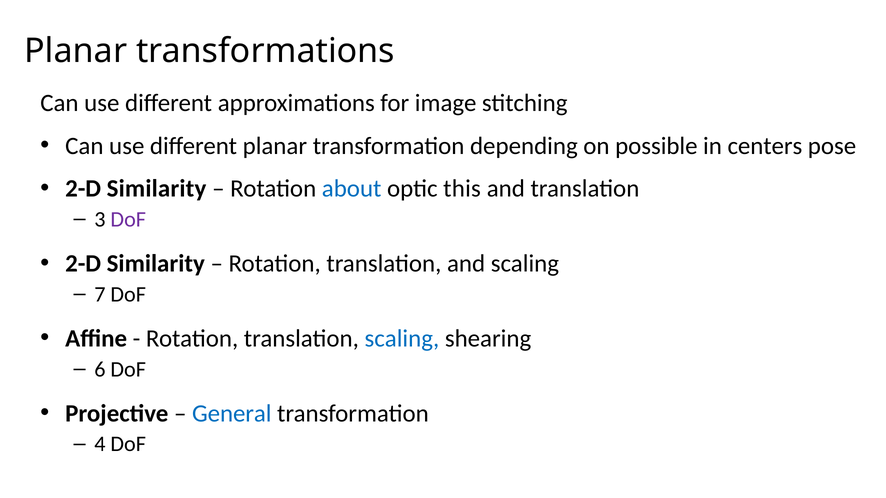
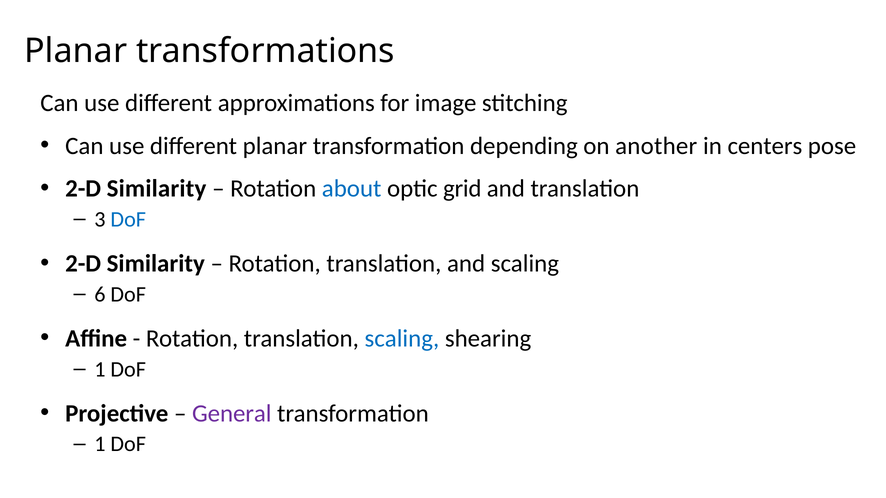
possible: possible -> another
this: this -> grid
DoF at (128, 220) colour: purple -> blue
7: 7 -> 6
6 at (100, 370): 6 -> 1
General colour: blue -> purple
4 at (100, 445): 4 -> 1
